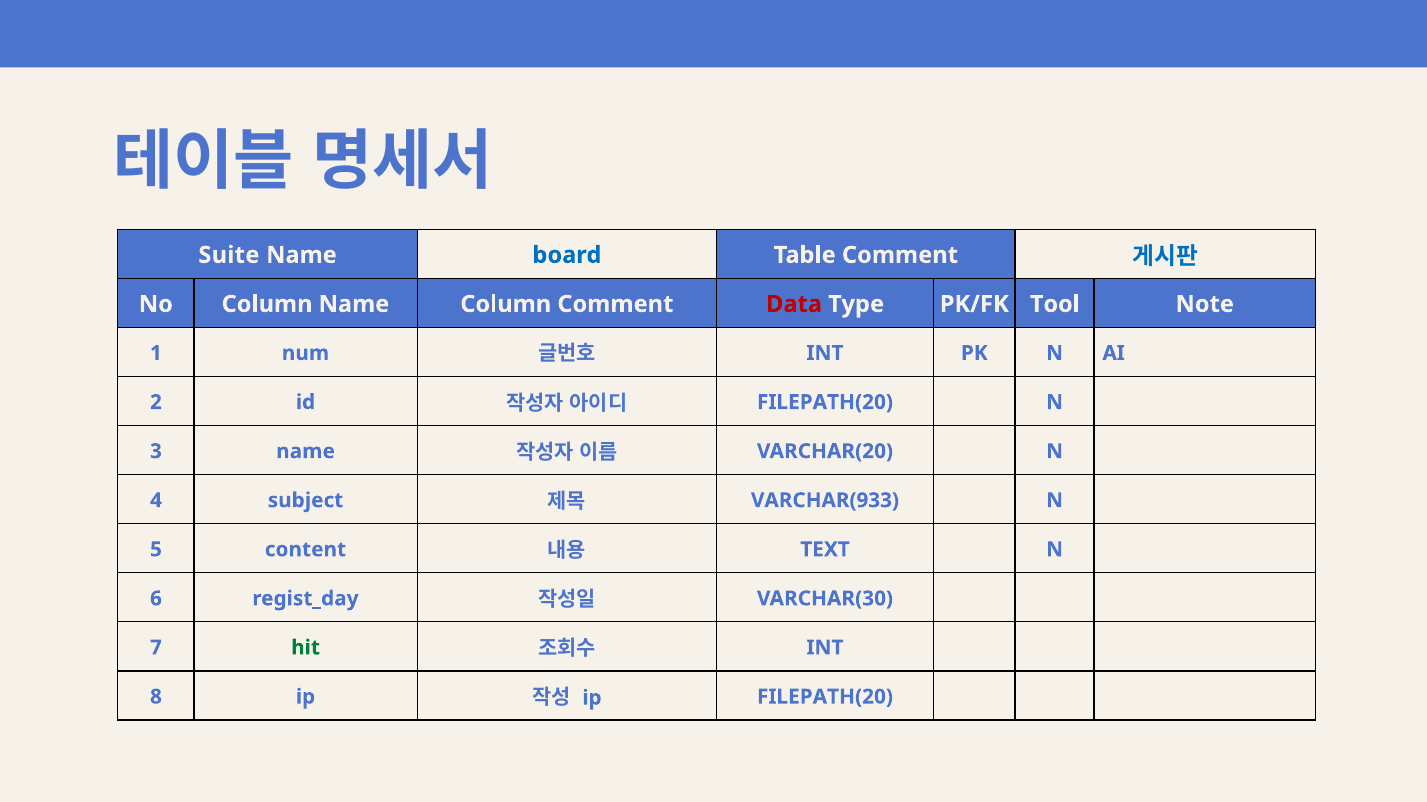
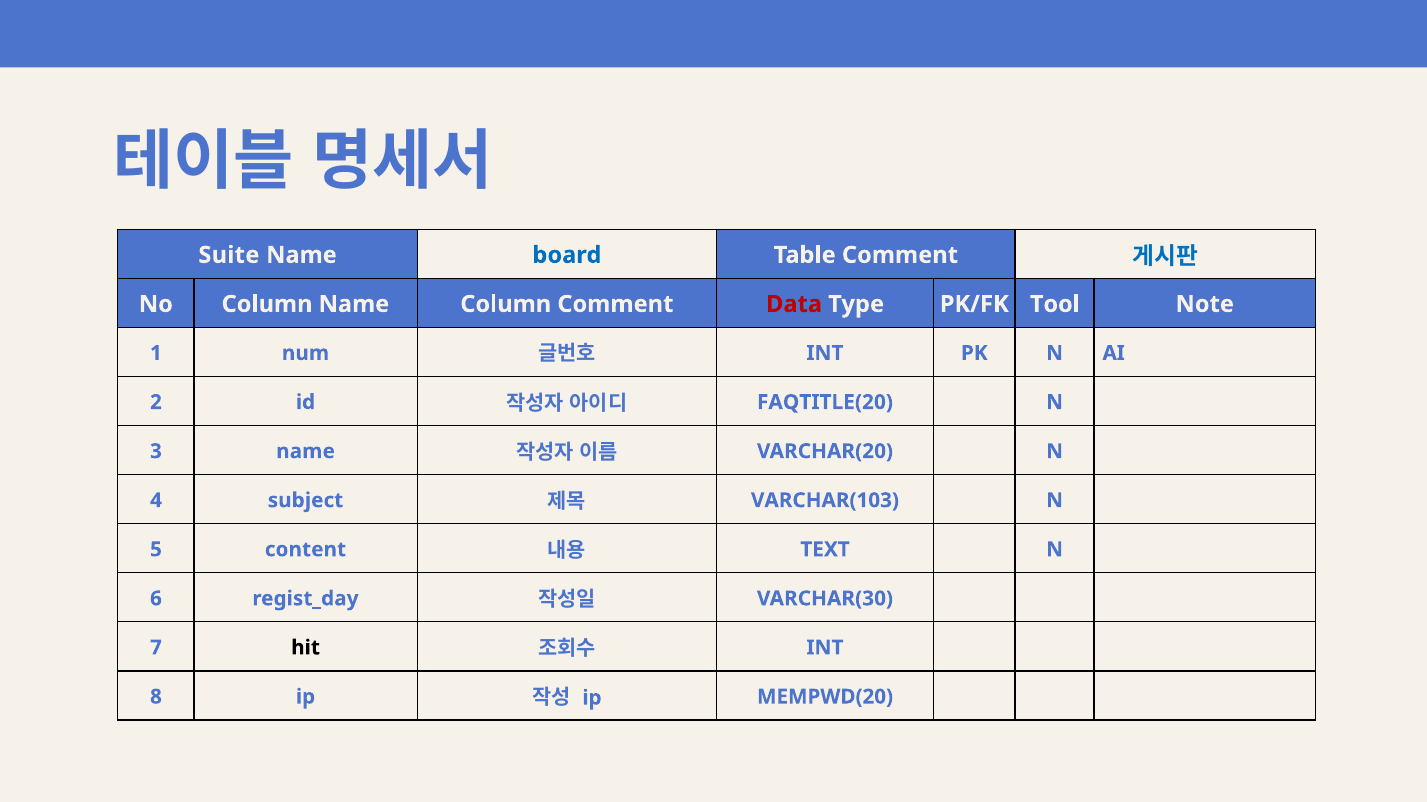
FILEPATH(20 at (825, 403): FILEPATH(20 -> FAQTITLE(20
VARCHAR(933: VARCHAR(933 -> VARCHAR(103
hit colour: green -> black
ip FILEPATH(20: FILEPATH(20 -> MEMPWD(20
